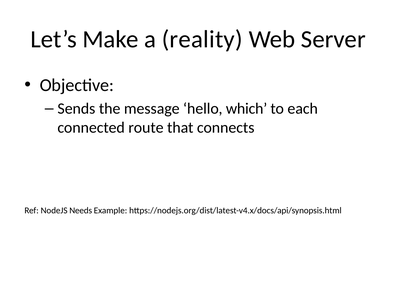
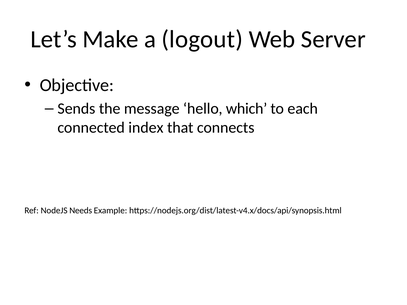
reality: reality -> logout
route: route -> index
